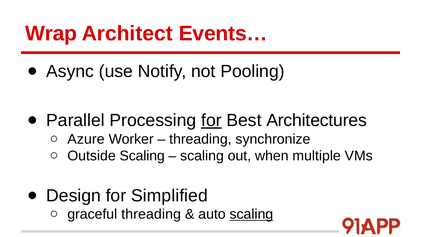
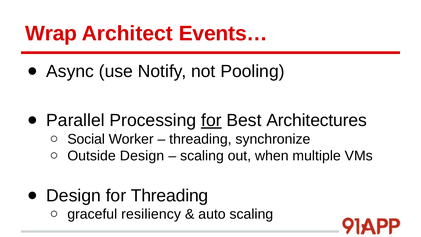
Azure: Azure -> Social
Outside Scaling: Scaling -> Design
for Simplified: Simplified -> Threading
graceful threading: threading -> resiliency
scaling at (251, 214) underline: present -> none
